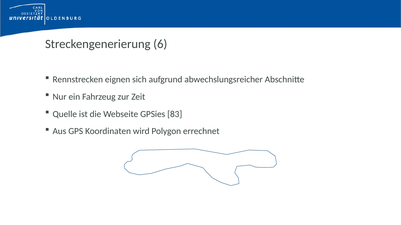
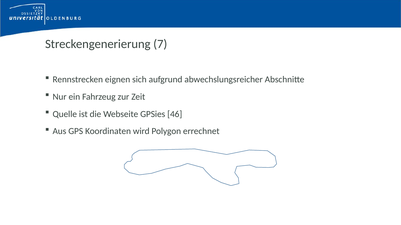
6: 6 -> 7
83: 83 -> 46
